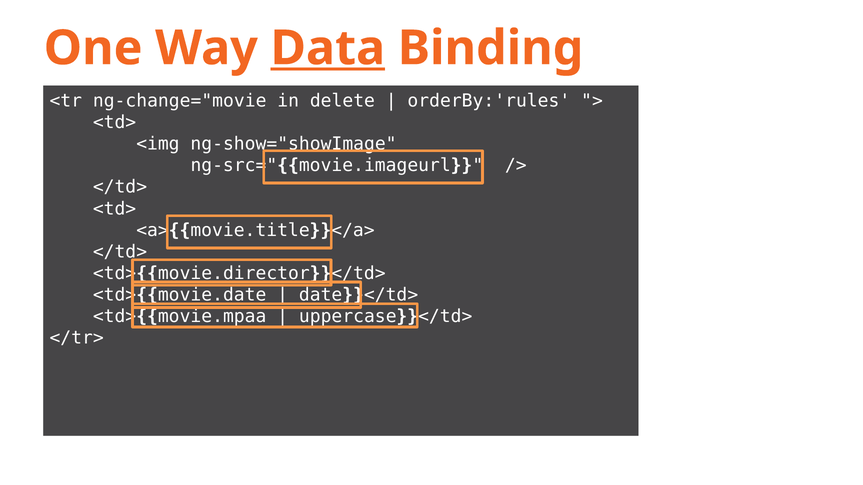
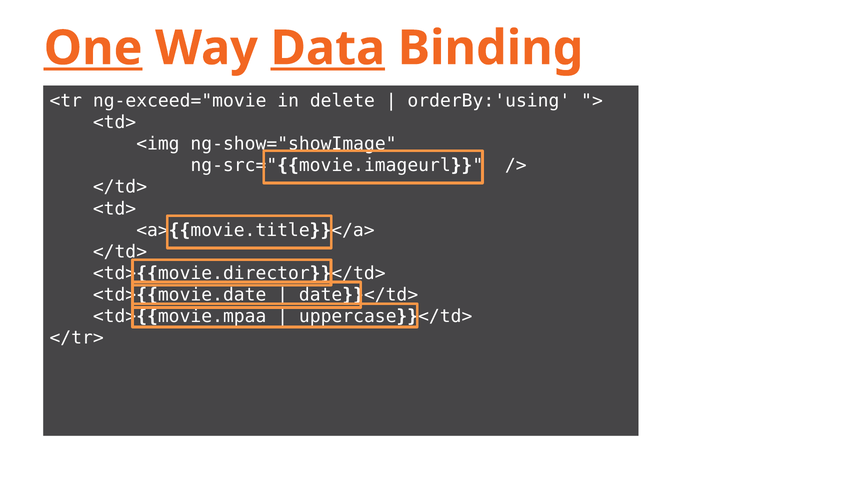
One underline: none -> present
ng-change="movie: ng-change="movie -> ng-exceed="movie
orderBy:'rules: orderBy:'rules -> orderBy:'using
